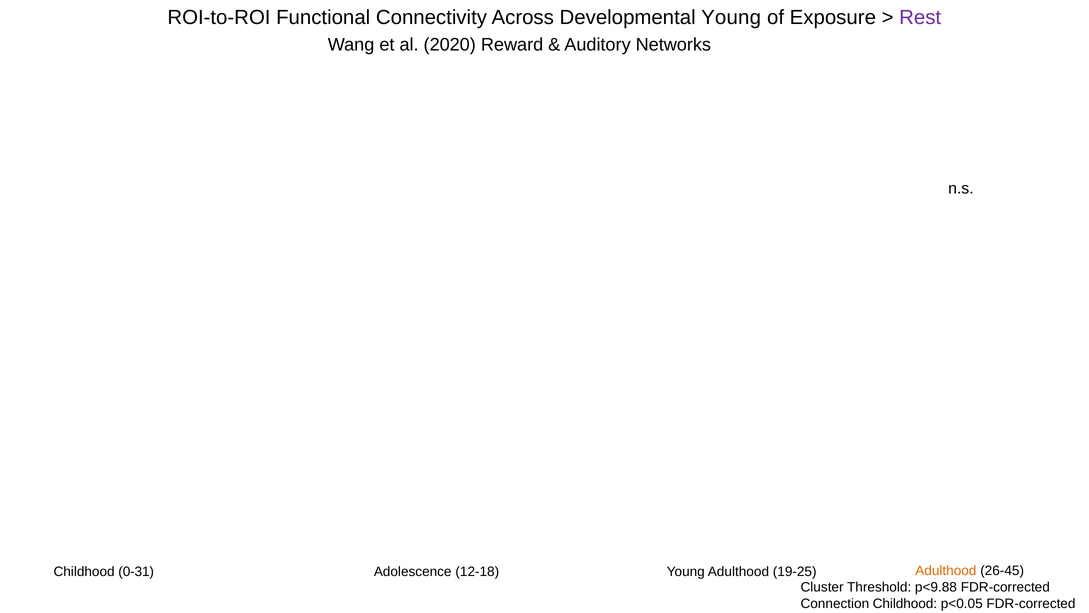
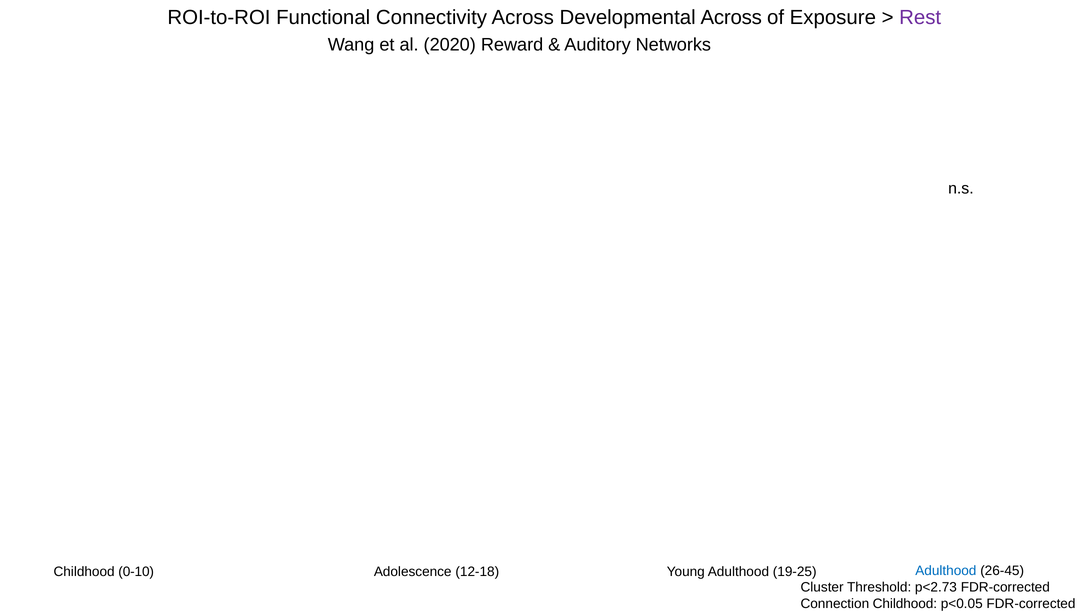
Developmental Young: Young -> Across
0-31: 0-31 -> 0-10
Adulthood at (946, 570) colour: orange -> blue
p<9.88: p<9.88 -> p<2.73
